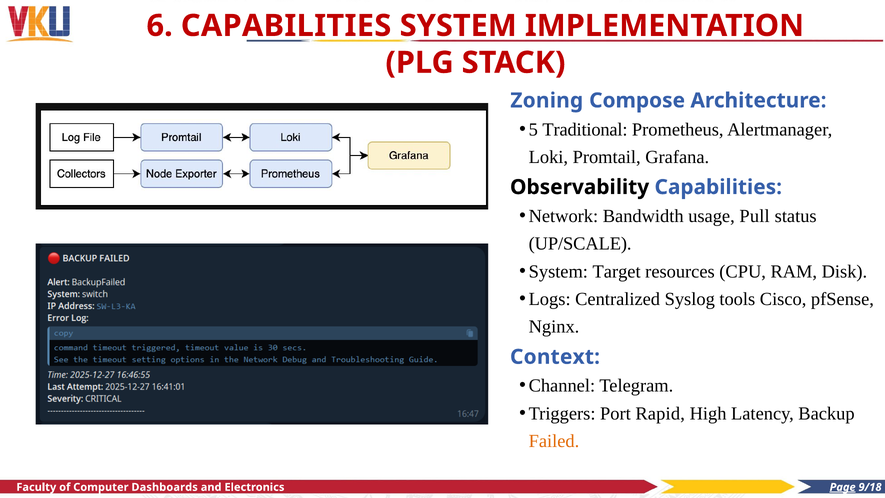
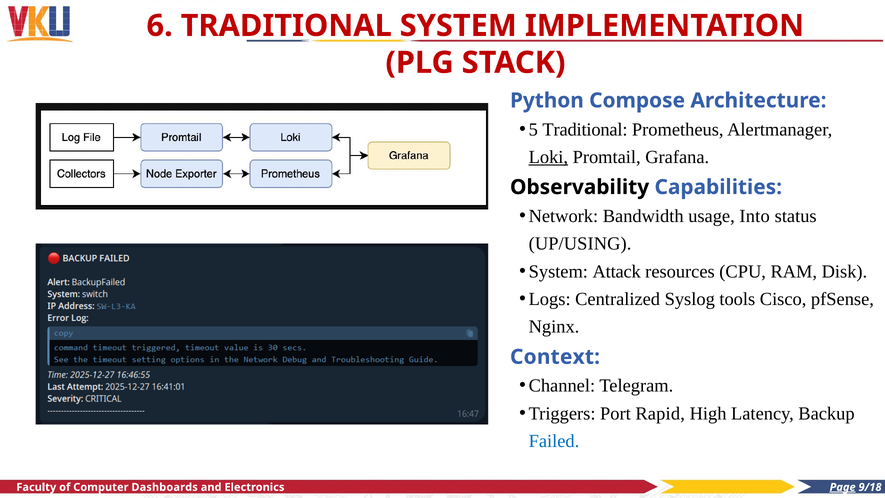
6 CAPABILITIES: CAPABILITIES -> TRADITIONAL
Zoning: Zoning -> Python
Loki underline: none -> present
Pull: Pull -> Into
UP/SCALE: UP/SCALE -> UP/USING
Target: Target -> Attack
Failed colour: orange -> blue
